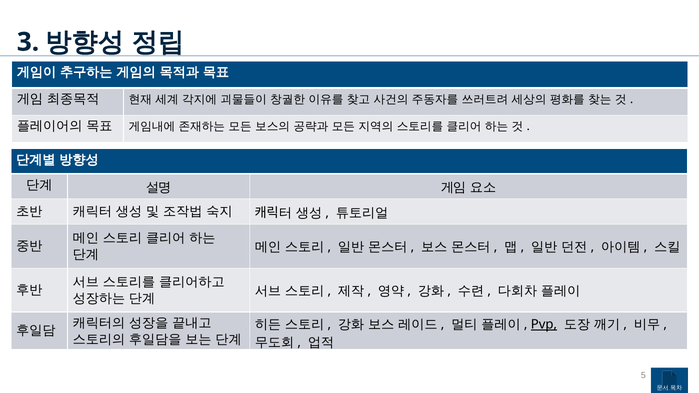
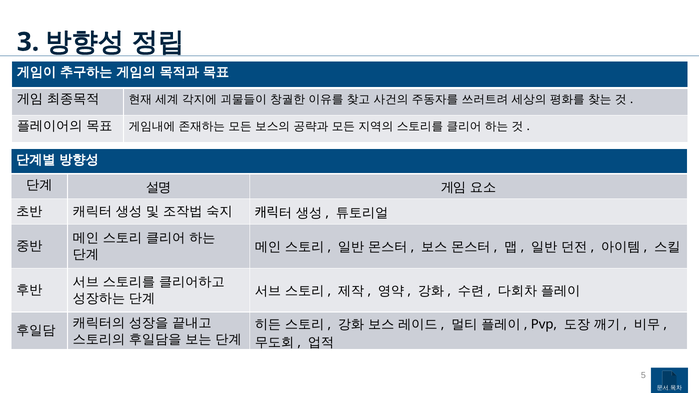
Pvp underline: present -> none
